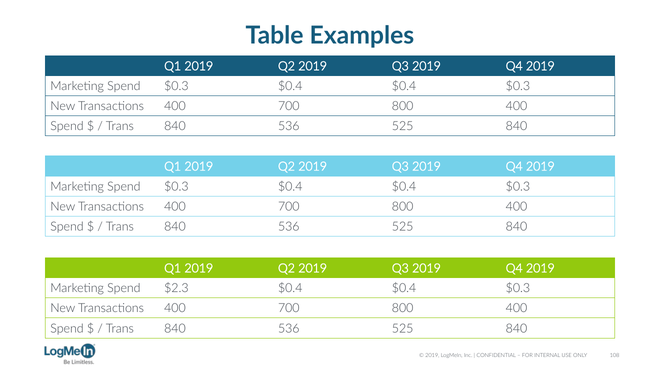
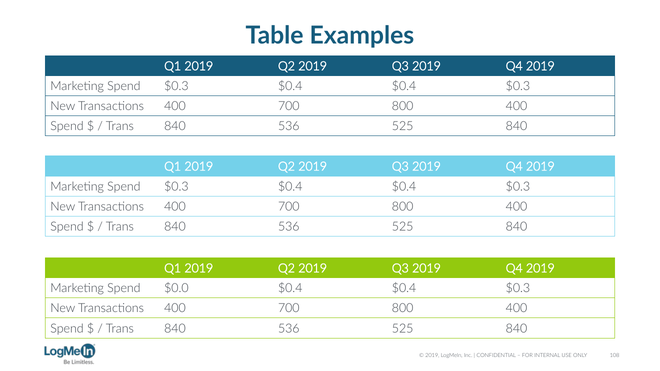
$2.3: $2.3 -> $0.0
